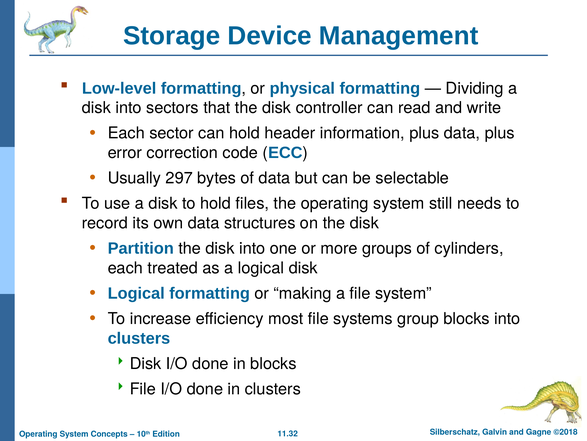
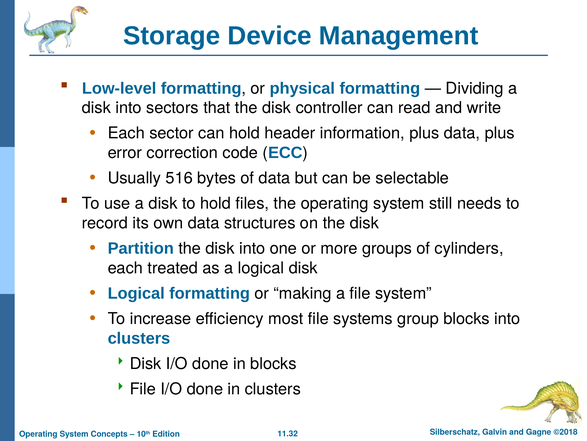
297: 297 -> 516
